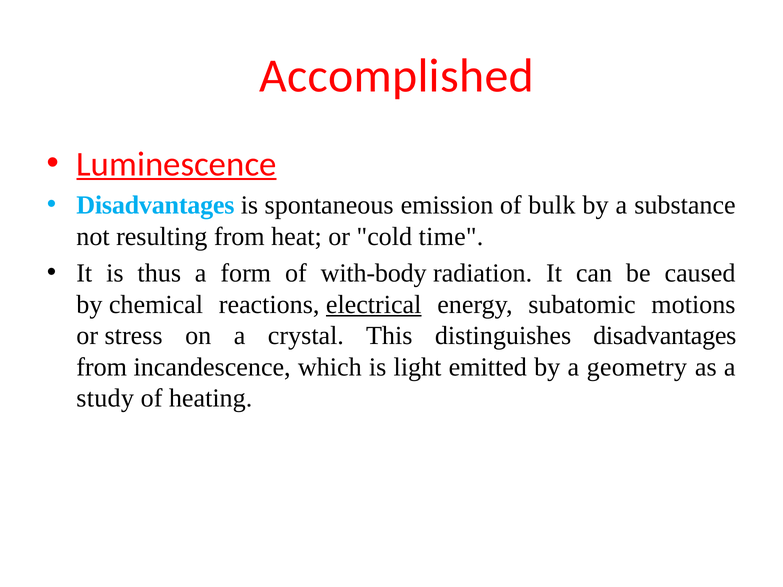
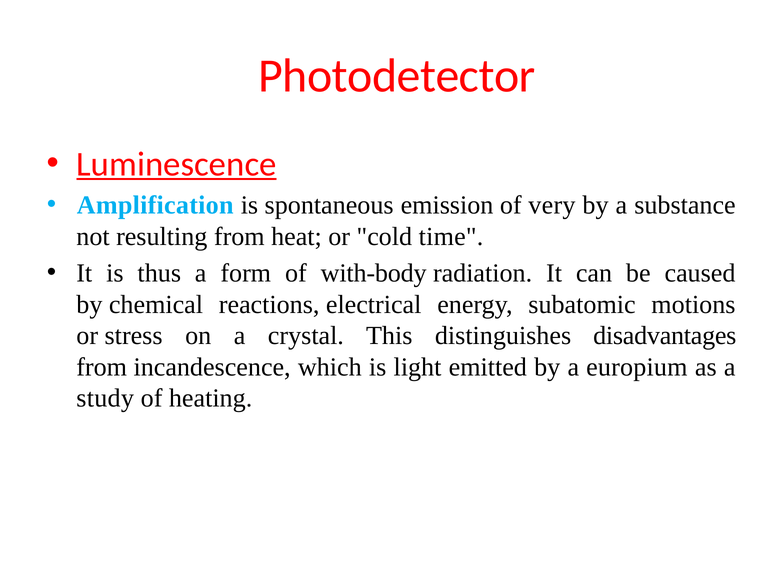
Accomplished: Accomplished -> Photodetector
Disadvantages at (155, 205): Disadvantages -> Amplification
bulk: bulk -> very
electrical underline: present -> none
geometry: geometry -> europium
